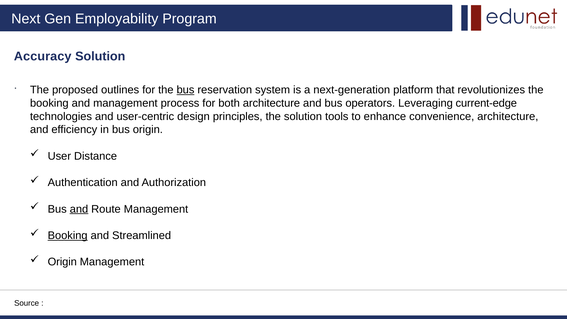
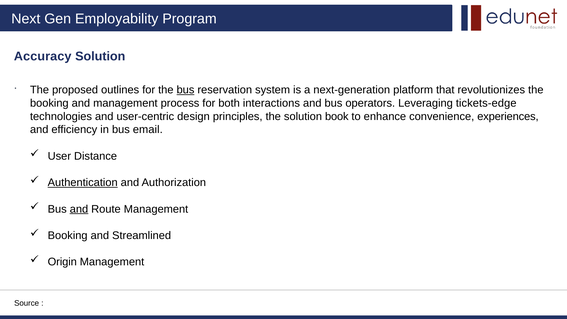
both architecture: architecture -> interactions
current-edge: current-edge -> tickets-edge
tools: tools -> book
convenience architecture: architecture -> experiences
bus origin: origin -> email
Authentication underline: none -> present
Booking at (68, 236) underline: present -> none
